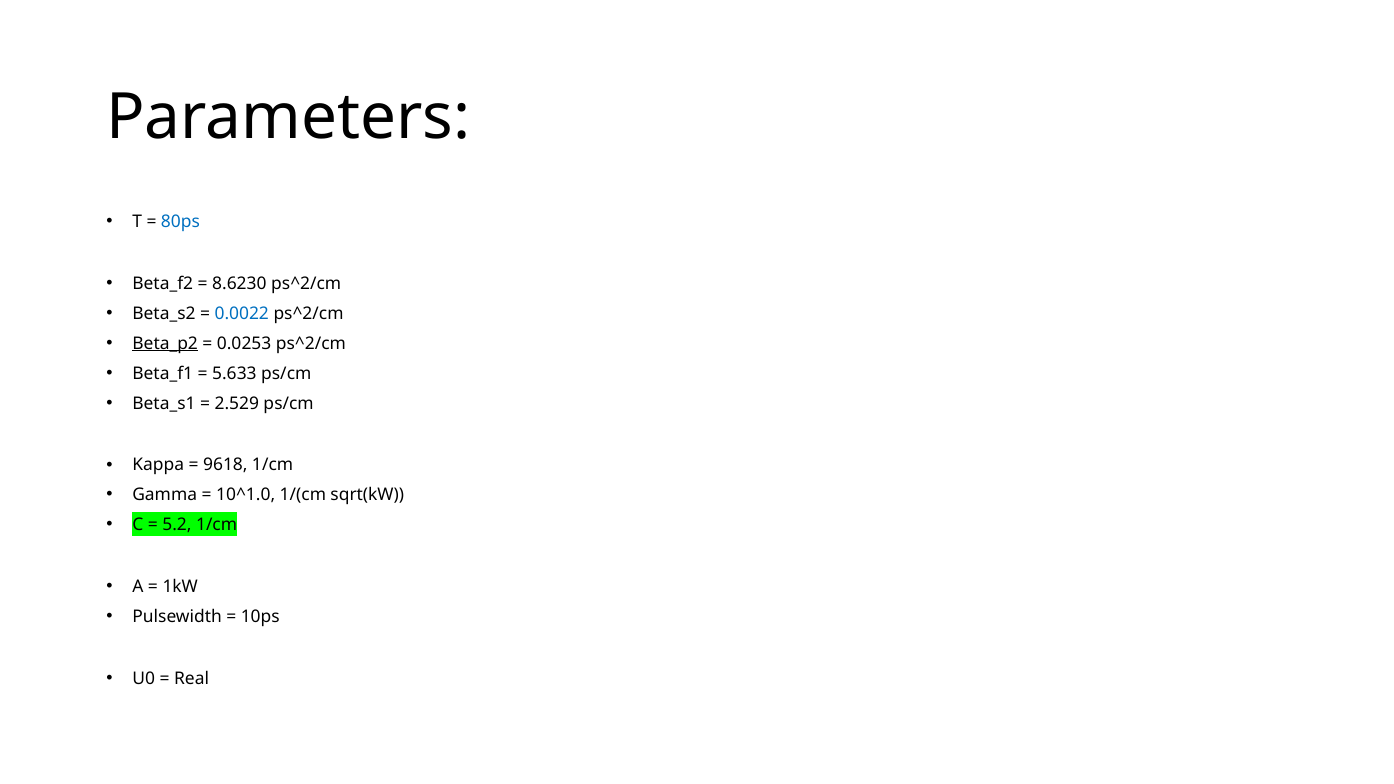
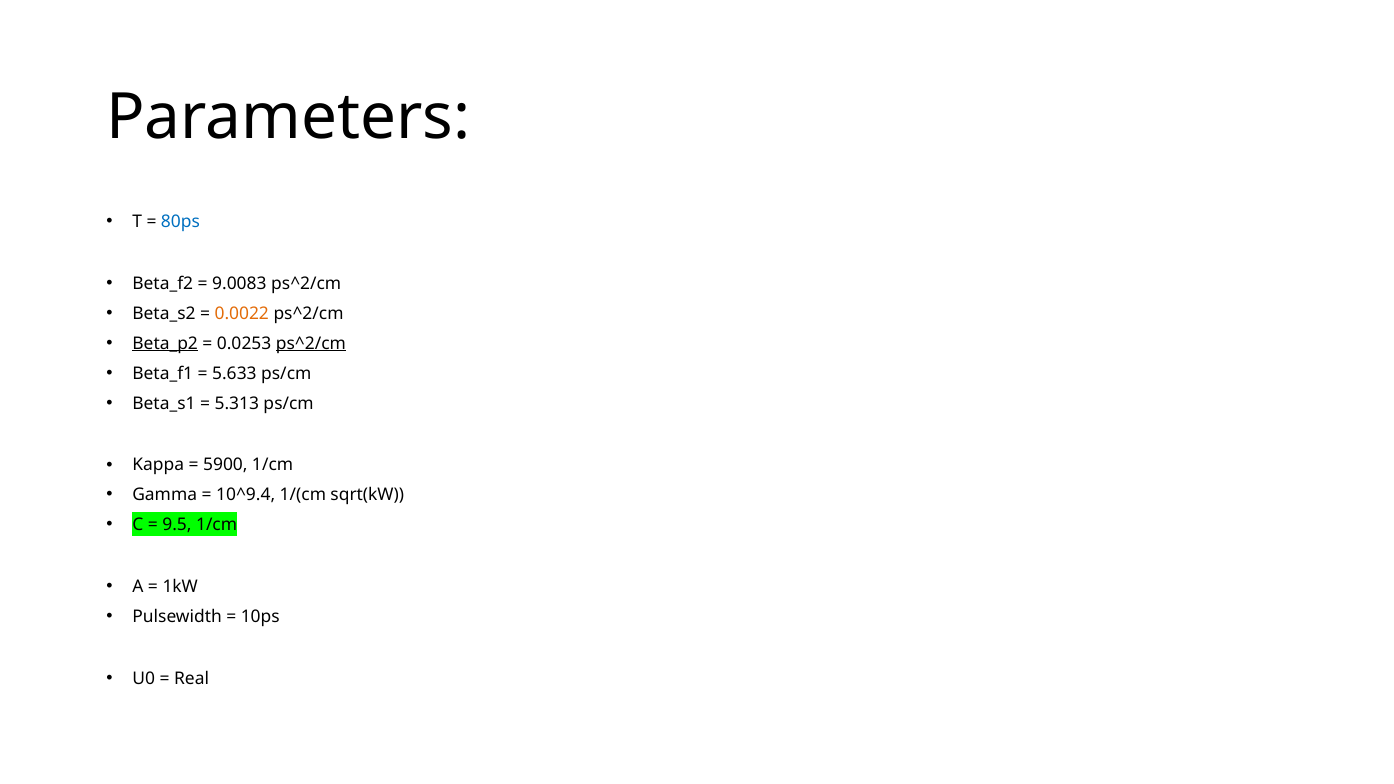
8.6230: 8.6230 -> 9.0083
0.0022 colour: blue -> orange
ps^2/cm at (311, 344) underline: none -> present
2.529: 2.529 -> 5.313
9618: 9618 -> 5900
10^1.0: 10^1.0 -> 10^9.4
5.2: 5.2 -> 9.5
